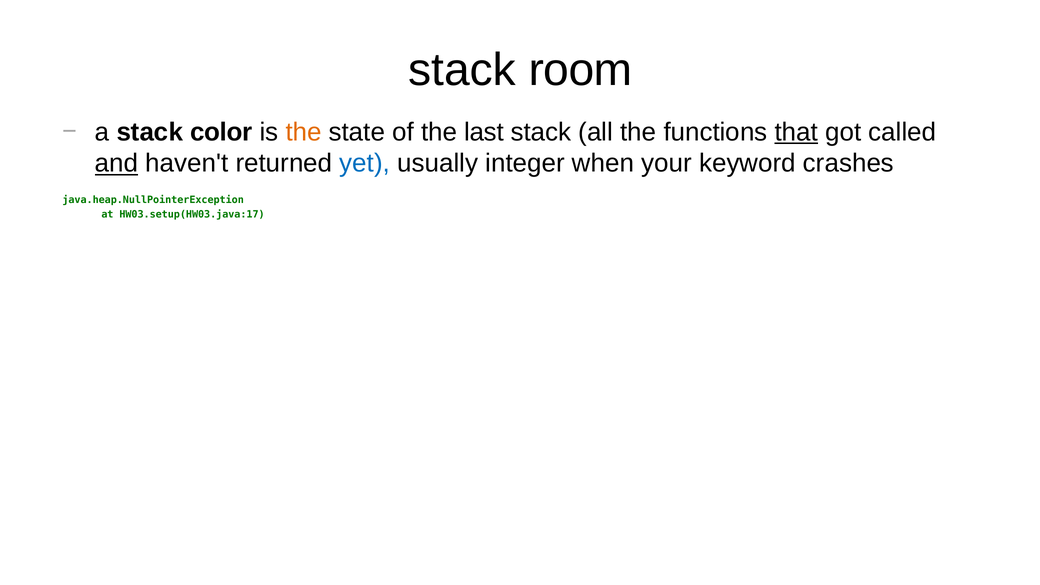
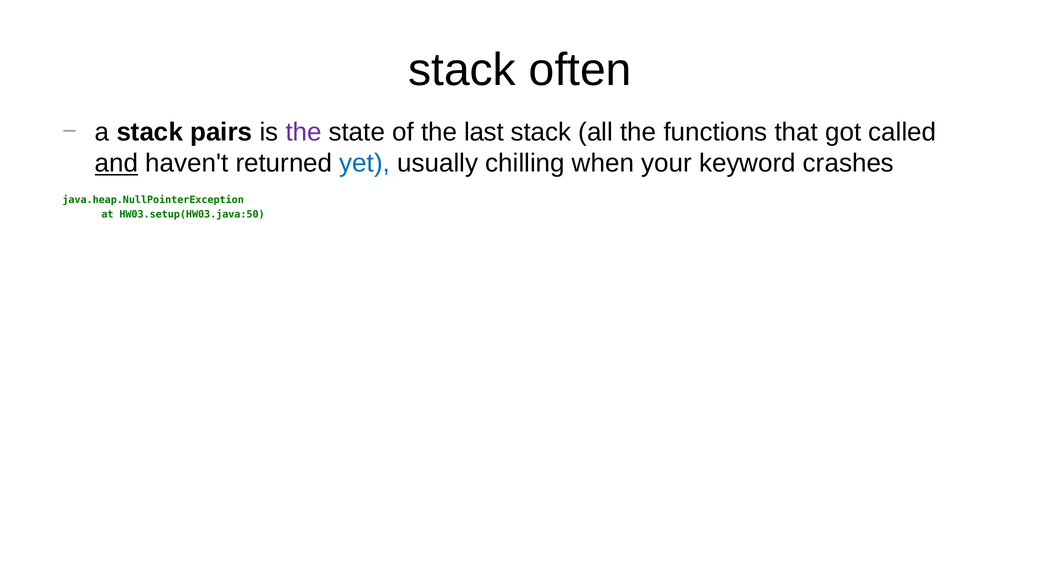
room: room -> often
color: color -> pairs
the at (304, 132) colour: orange -> purple
that underline: present -> none
integer: integer -> chilling
HW03.setup(HW03.java:17: HW03.setup(HW03.java:17 -> HW03.setup(HW03.java:50
